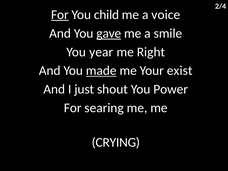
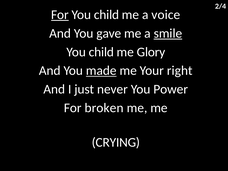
gave underline: present -> none
smile underline: none -> present
year at (101, 52): year -> child
Right: Right -> Glory
exist: exist -> right
shout: shout -> never
searing: searing -> broken
